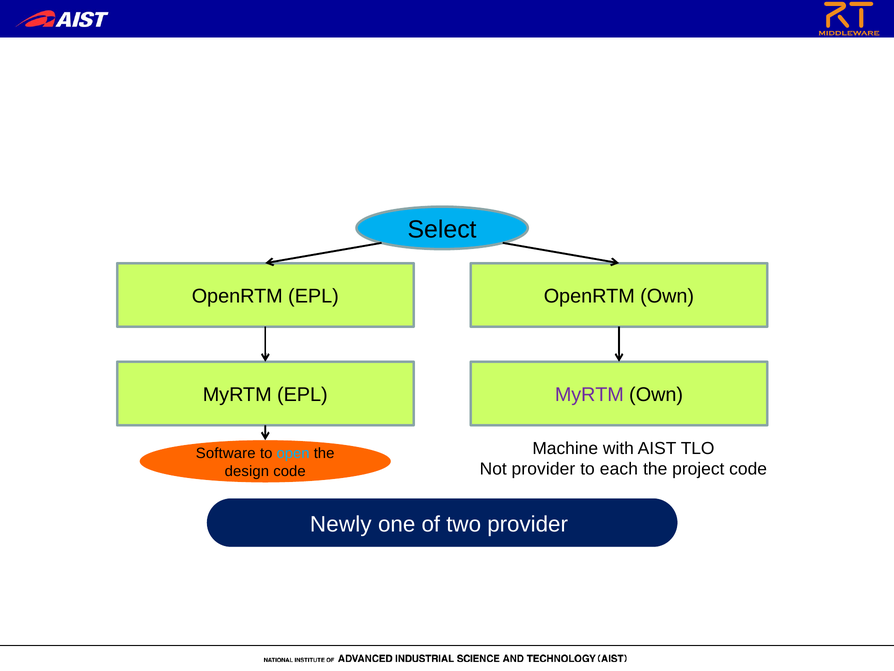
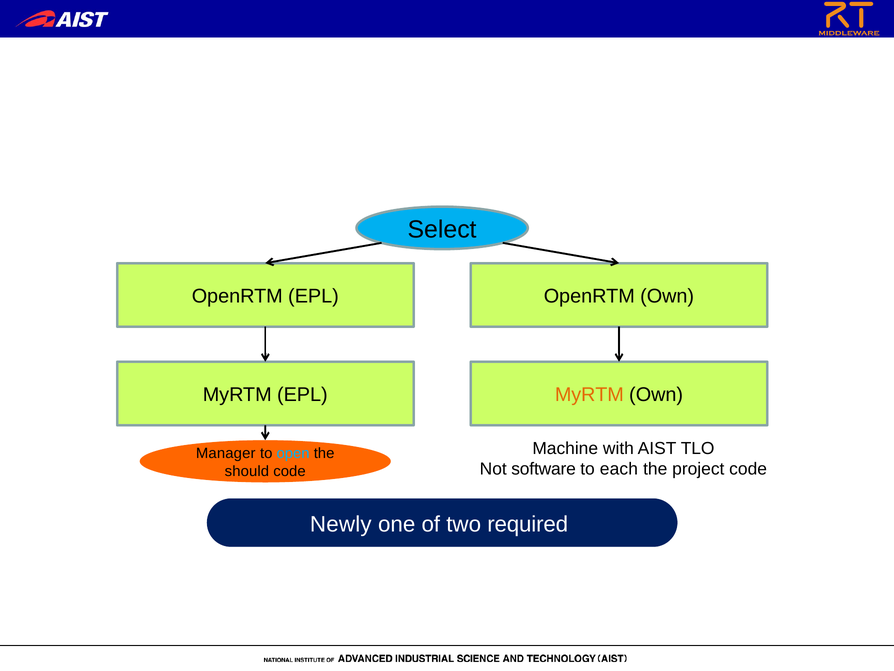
MyRTM at (589, 395) colour: purple -> orange
Software: Software -> Manager
Not provider: provider -> software
design: design -> should
two provider: provider -> required
